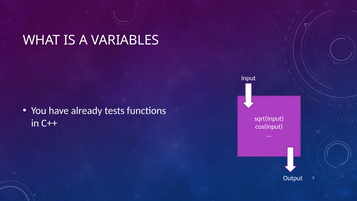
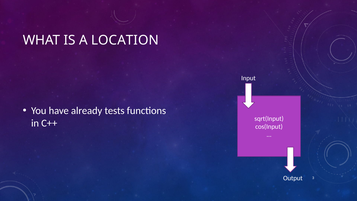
VARIABLES: VARIABLES -> LOCATION
